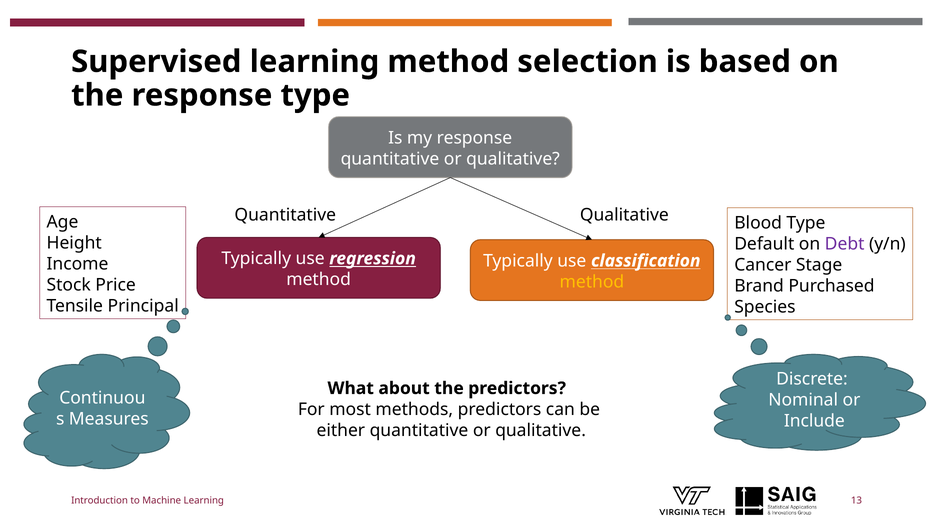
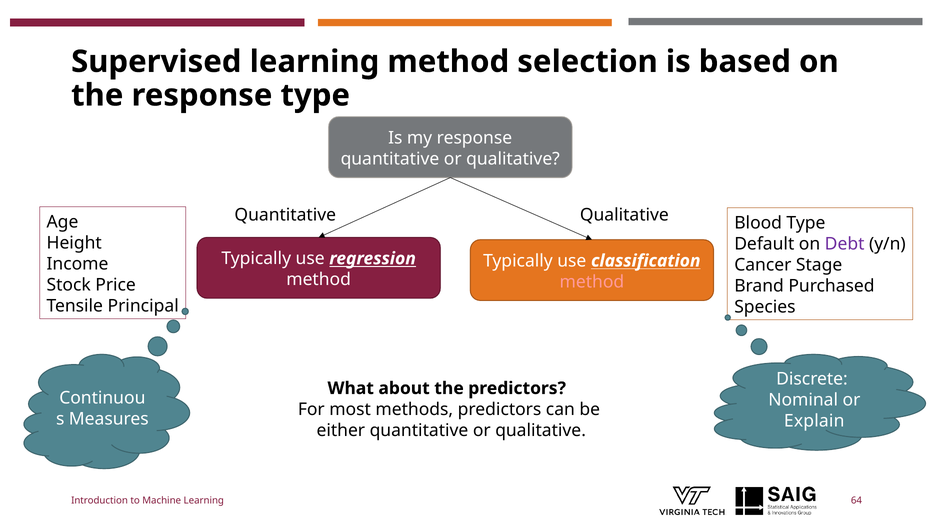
method at (592, 282) colour: yellow -> pink
Include: Include -> Explain
13: 13 -> 64
